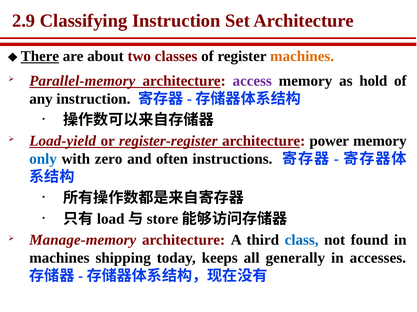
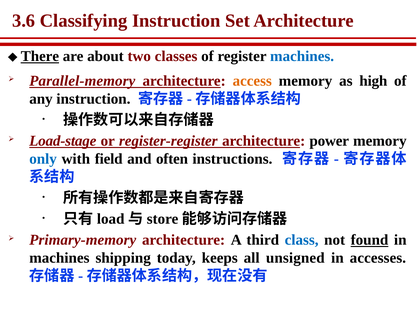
2.9: 2.9 -> 3.6
machines at (302, 56) colour: orange -> blue
access colour: purple -> orange
hold: hold -> high
Load-yield: Load-yield -> Load-stage
zero: zero -> field
Manage-memory: Manage-memory -> Primary-memory
found underline: none -> present
generally: generally -> unsigned
